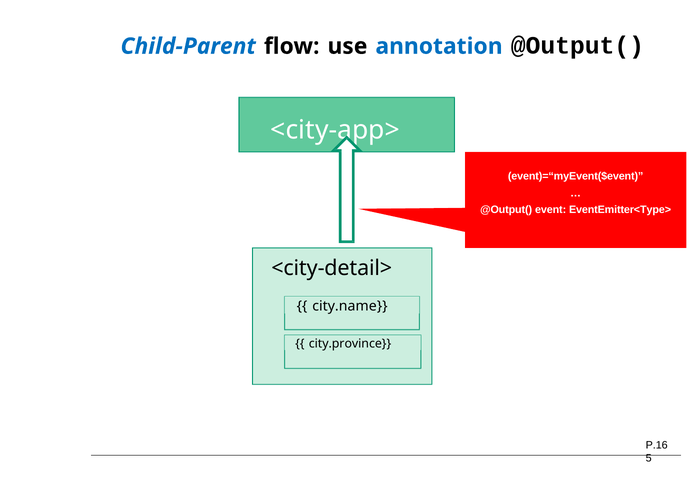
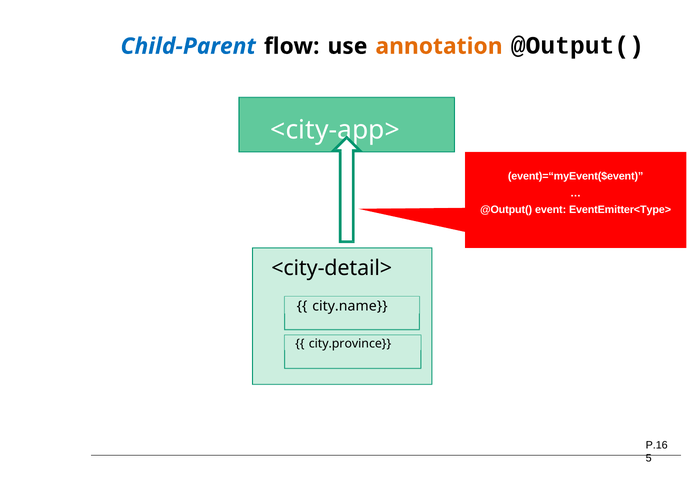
annotation colour: blue -> orange
